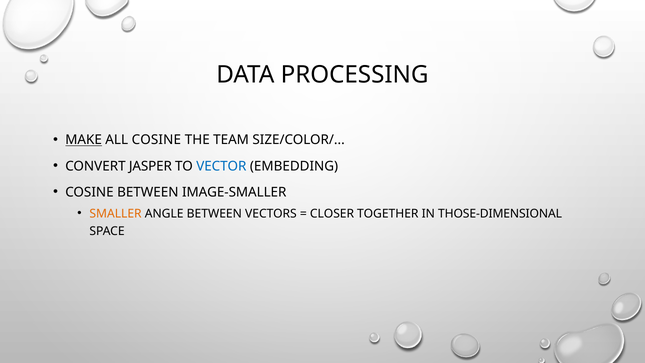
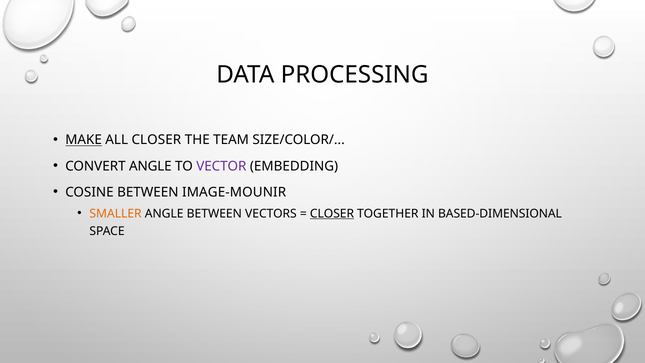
ALL COSINE: COSINE -> CLOSER
CONVERT JASPER: JASPER -> ANGLE
VECTOR colour: blue -> purple
IMAGE-SMALLER: IMAGE-SMALLER -> IMAGE-MOUNIR
CLOSER at (332, 214) underline: none -> present
THOSE-DIMENSIONAL: THOSE-DIMENSIONAL -> BASED-DIMENSIONAL
